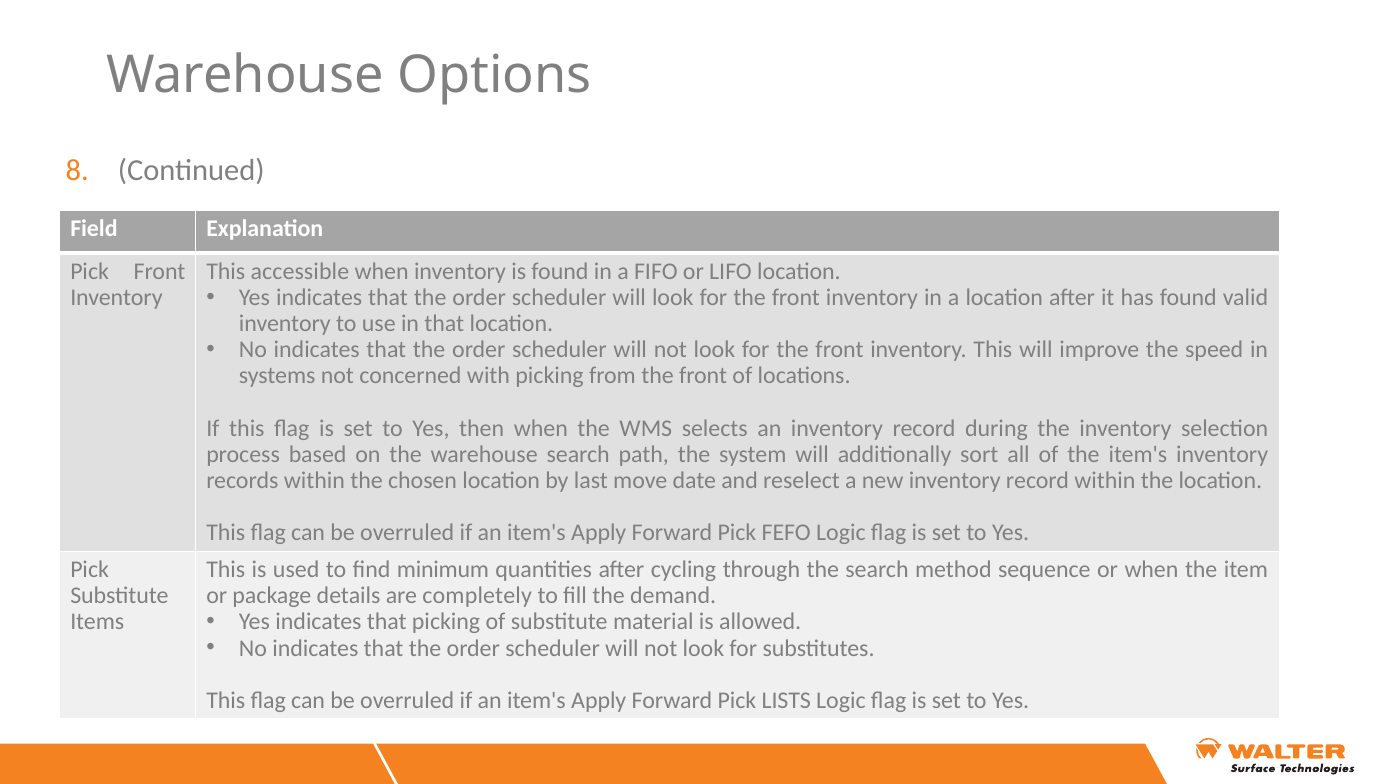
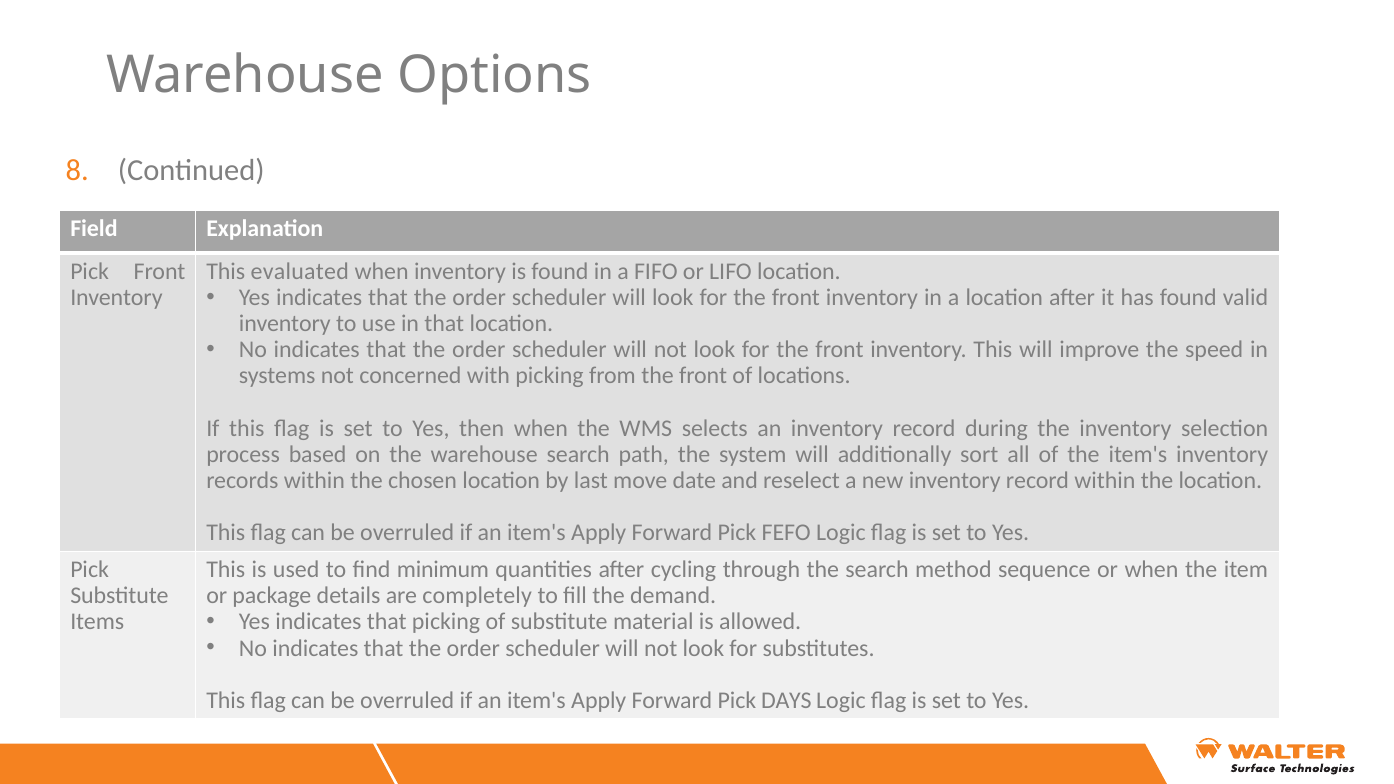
accessible: accessible -> evaluated
LISTS: LISTS -> DAYS
